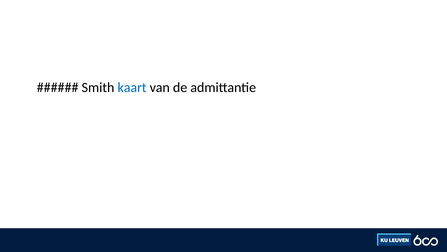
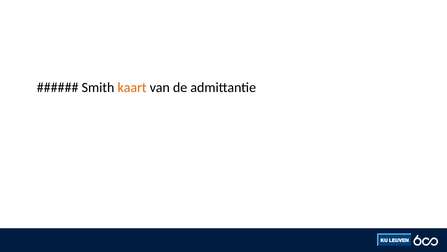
kaart colour: blue -> orange
